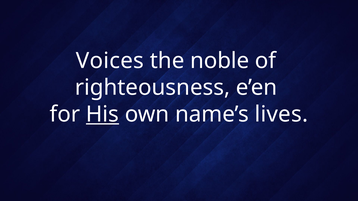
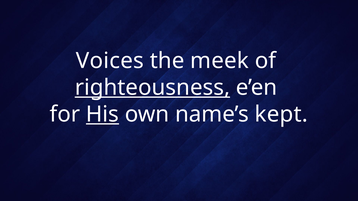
noble: noble -> meek
righteousness underline: none -> present
lives: lives -> kept
